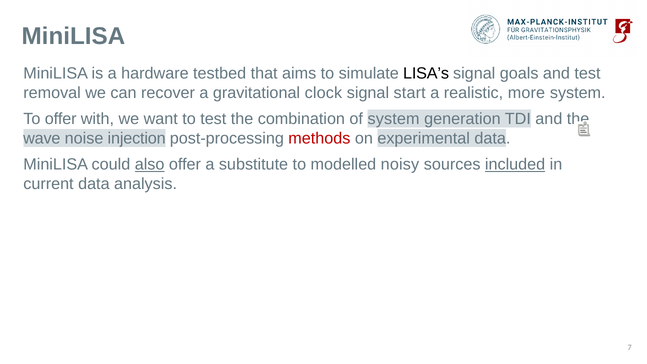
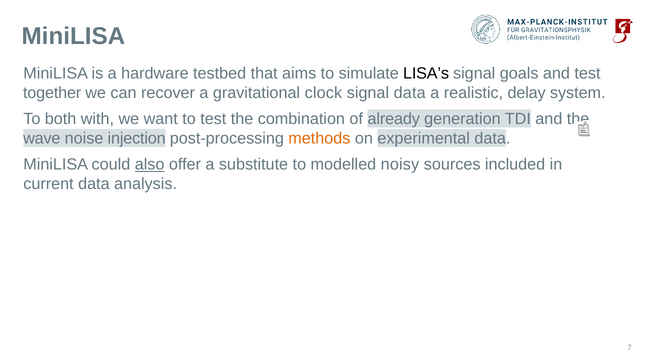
removal: removal -> together
signal start: start -> data
more: more -> delay
To offer: offer -> both
of system: system -> already
methods colour: red -> orange
included underline: present -> none
